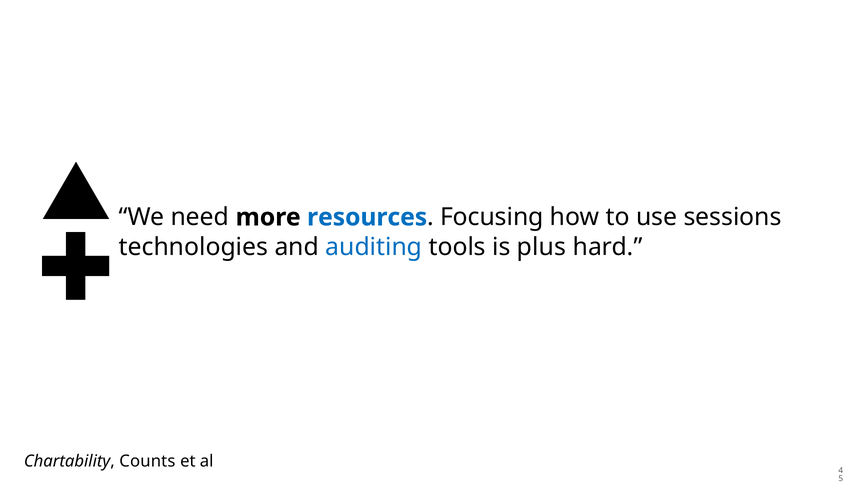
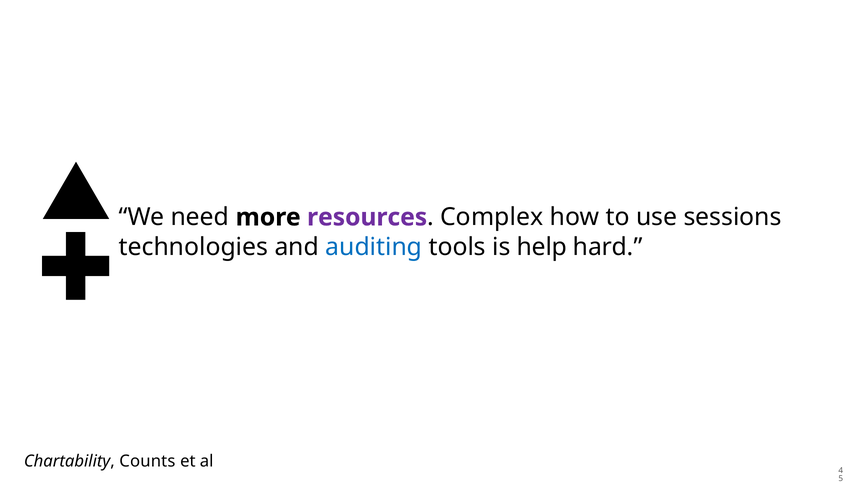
resources colour: blue -> purple
Focusing: Focusing -> Complex
plus: plus -> help
